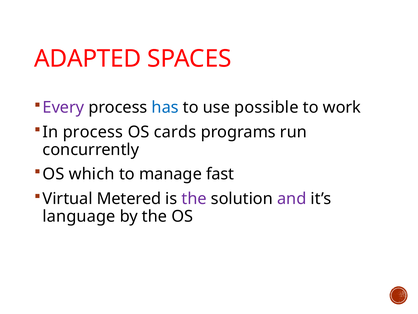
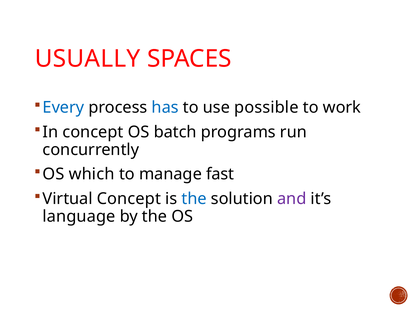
ADAPTED: ADAPTED -> USUALLY
Every colour: purple -> blue
In process: process -> concept
cards: cards -> batch
Virtual Metered: Metered -> Concept
the at (194, 199) colour: purple -> blue
